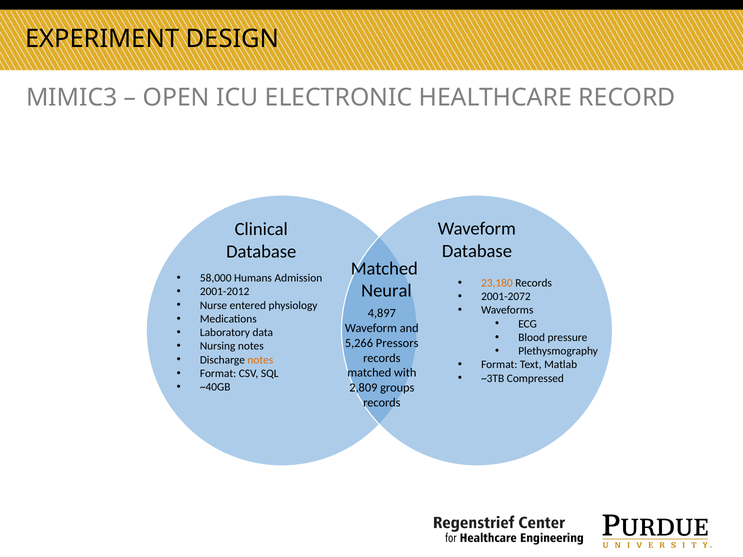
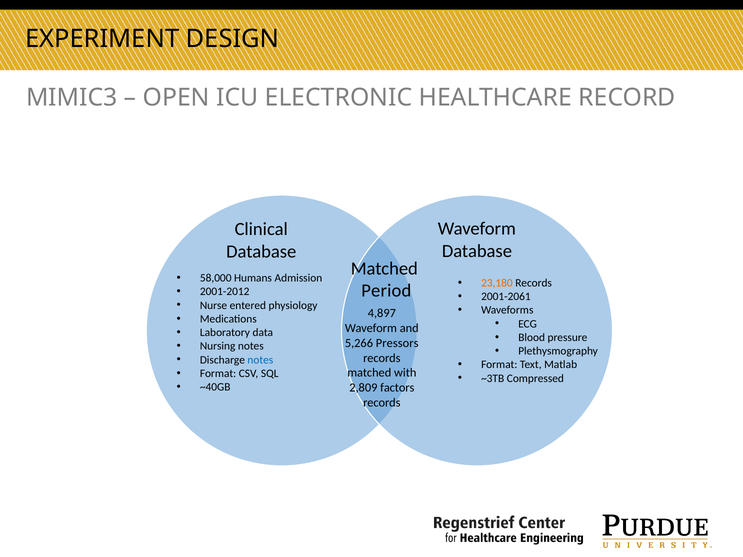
Neural: Neural -> Period
2001-2072: 2001-2072 -> 2001-2061
notes at (260, 360) colour: orange -> blue
groups: groups -> factors
